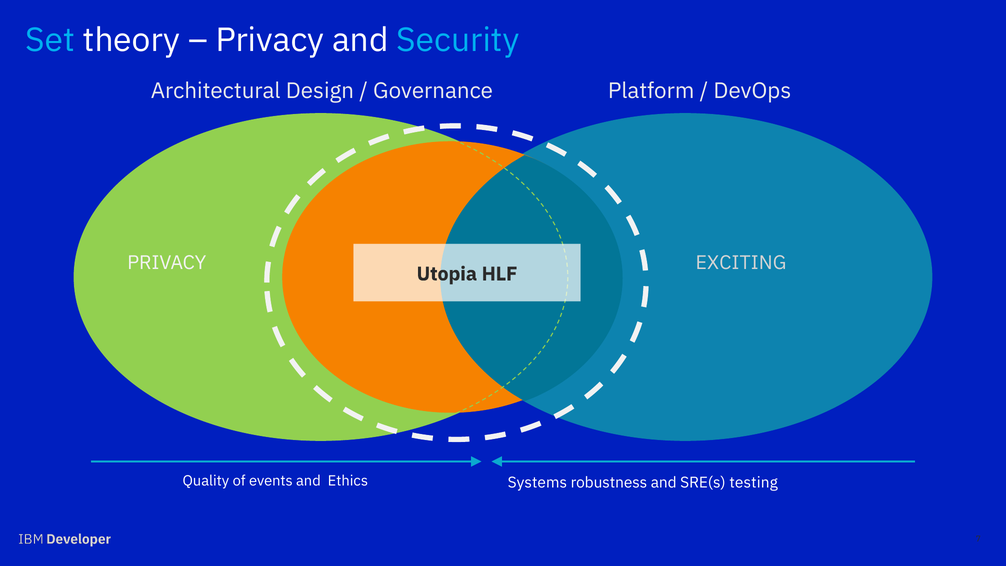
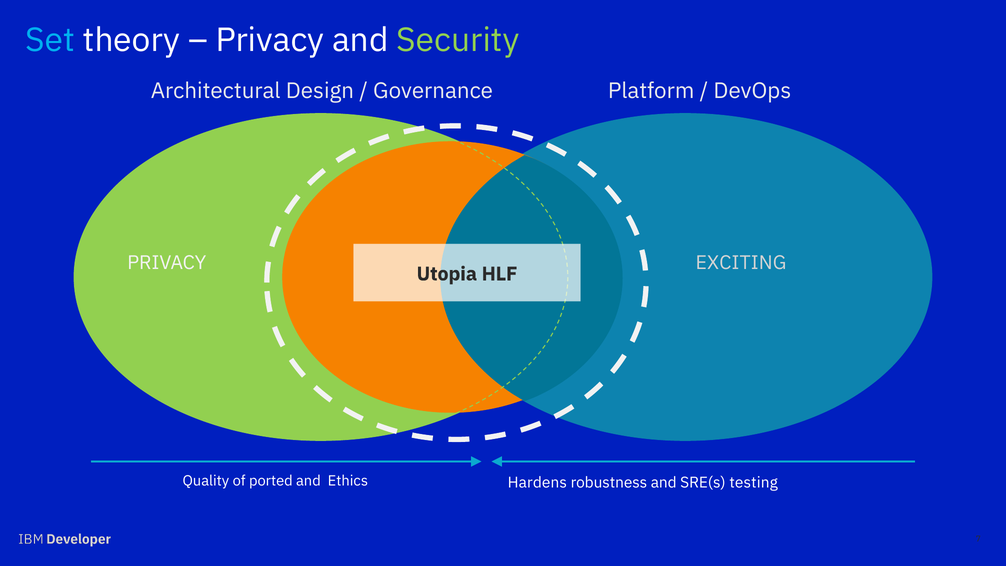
Security colour: light blue -> light green
events: events -> ported
Systems: Systems -> Hardens
